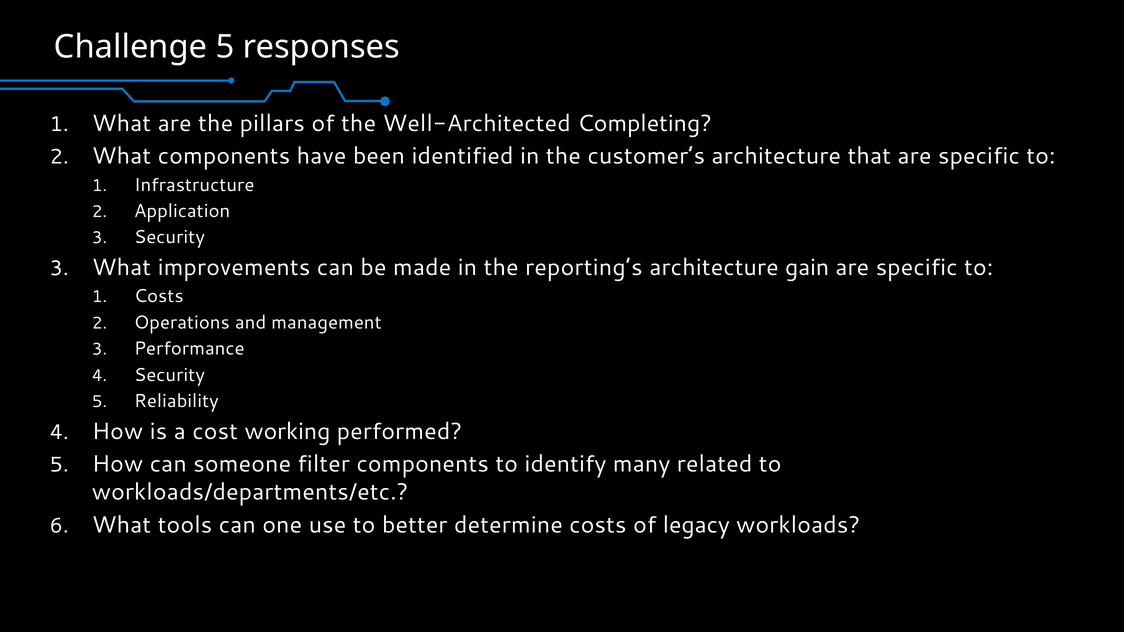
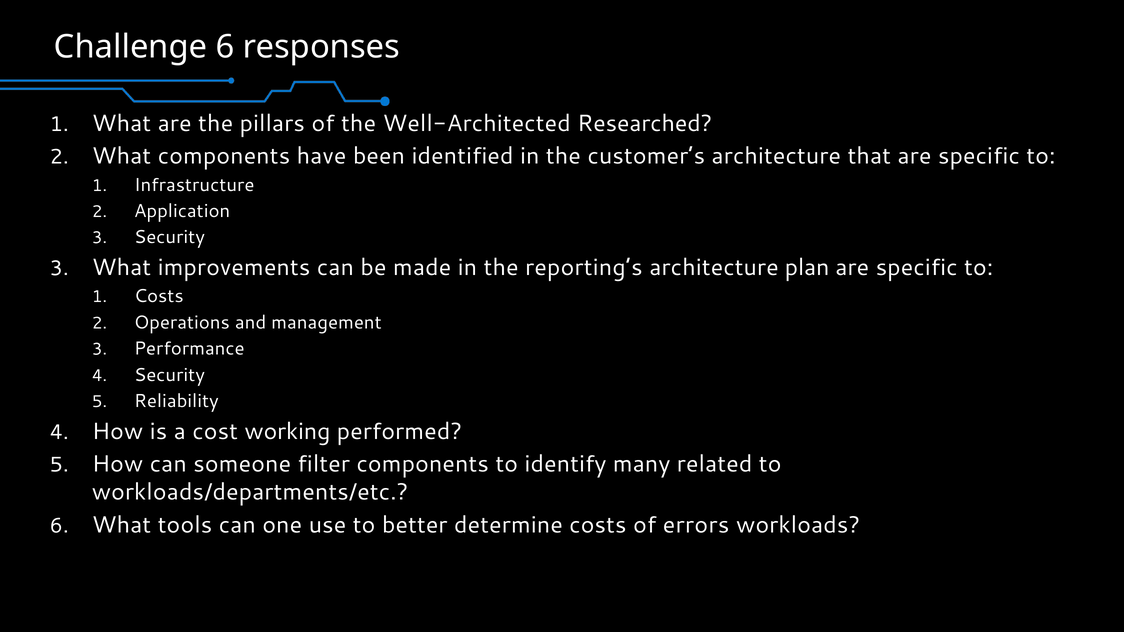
Challenge 5: 5 -> 6
Completing: Completing -> Researched
gain: gain -> plan
legacy: legacy -> errors
